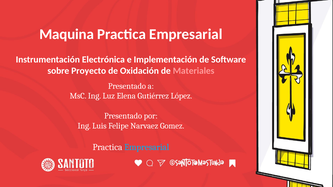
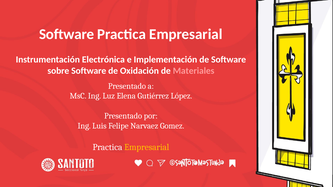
Maquina at (67, 34): Maquina -> Software
sobre Proyecto: Proyecto -> Software
Empresarial at (147, 147) colour: light blue -> yellow
